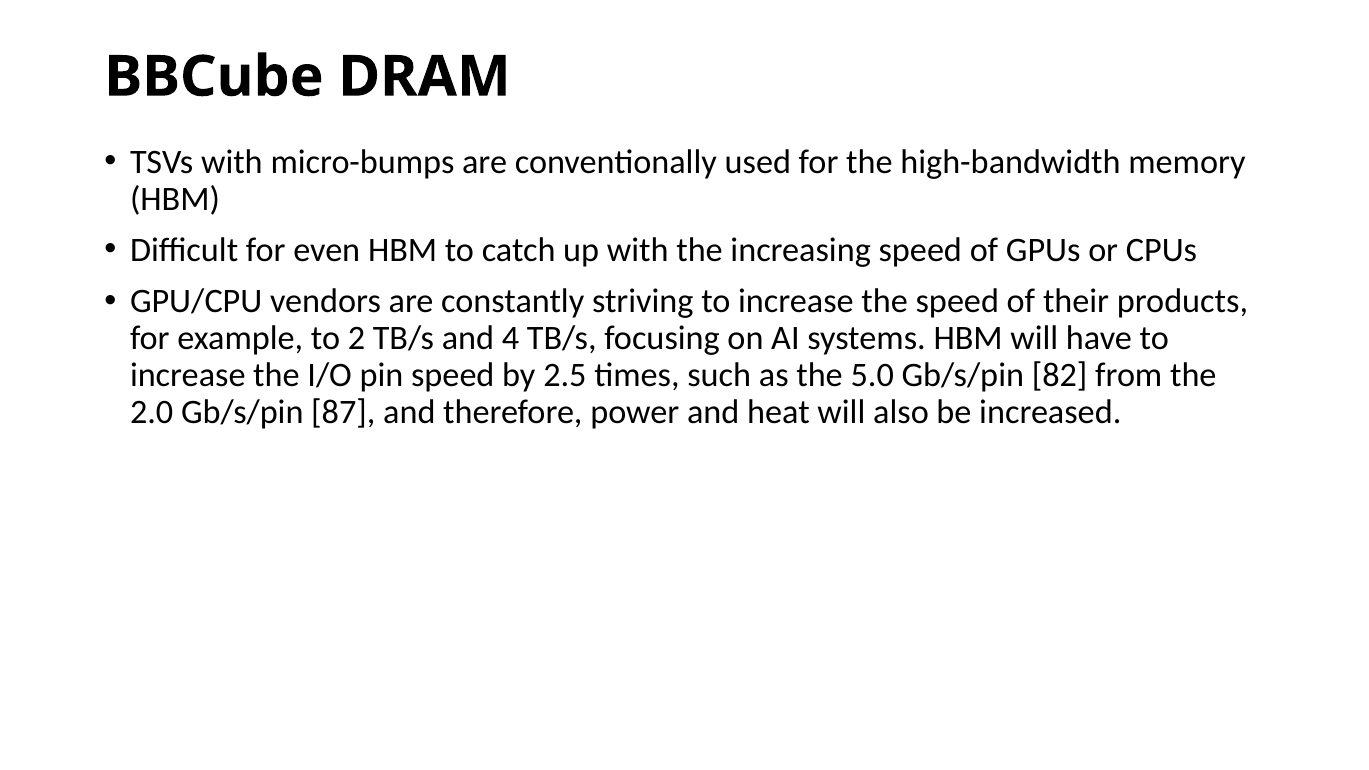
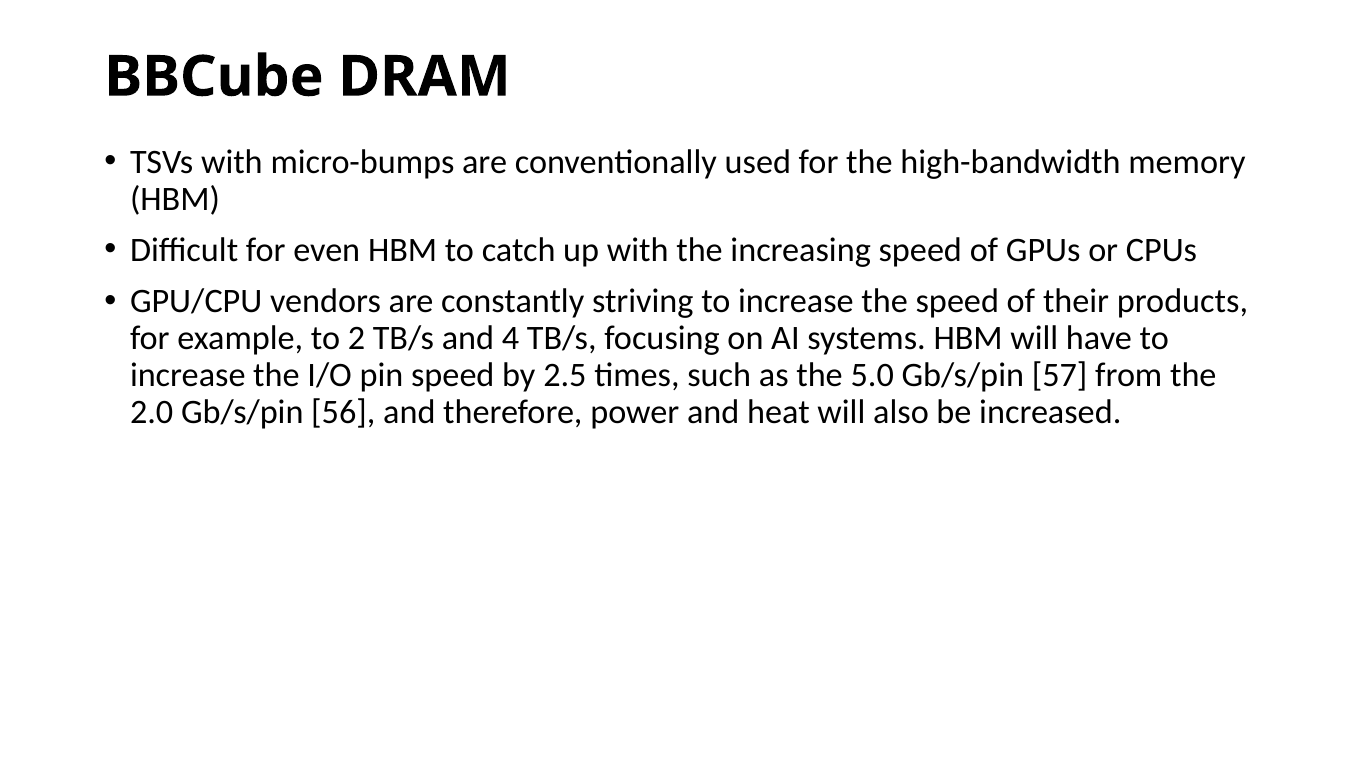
82: 82 -> 57
87: 87 -> 56
